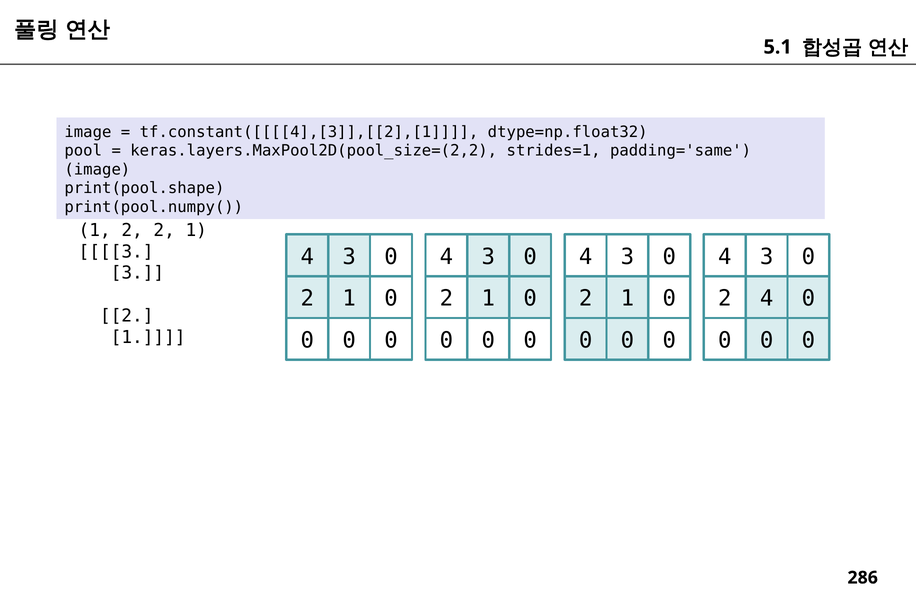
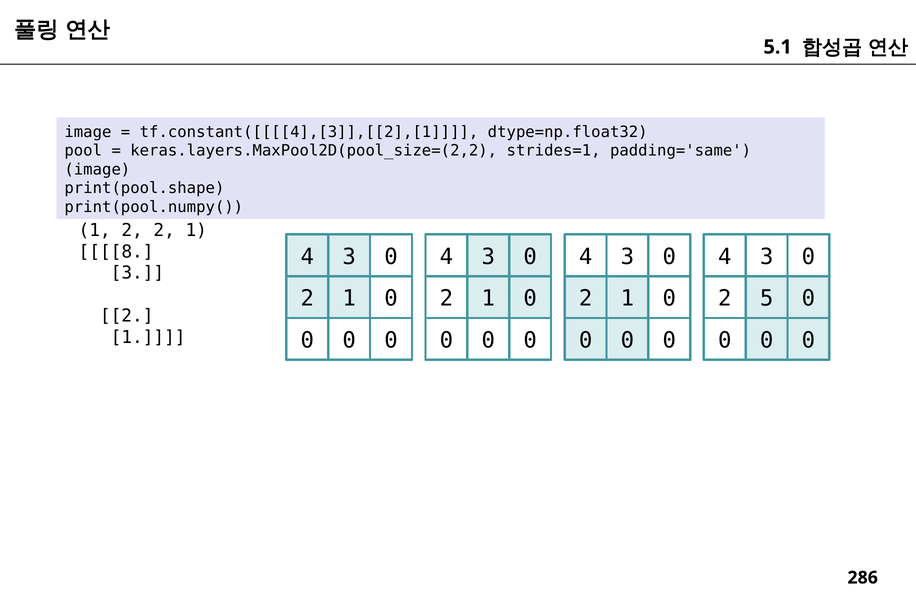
3 at (116, 251): 3 -> 8
2 4: 4 -> 5
